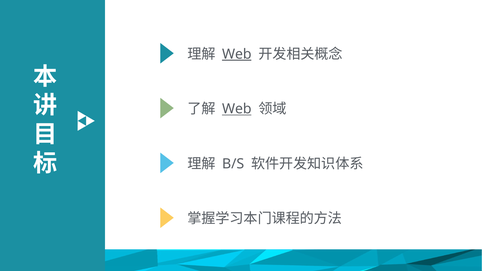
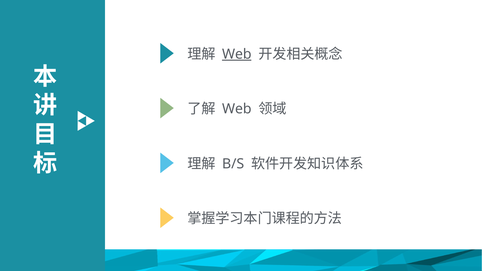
Web at (237, 109) underline: present -> none
